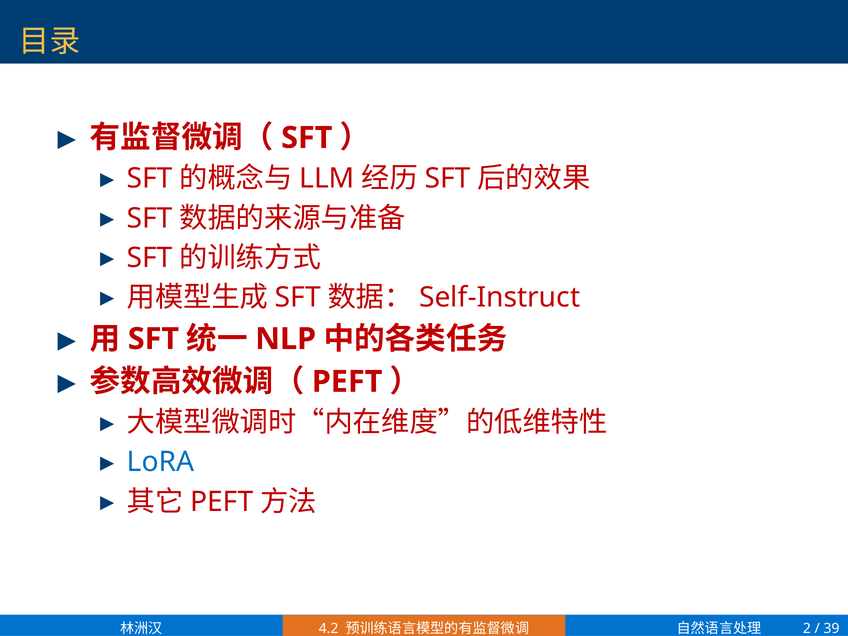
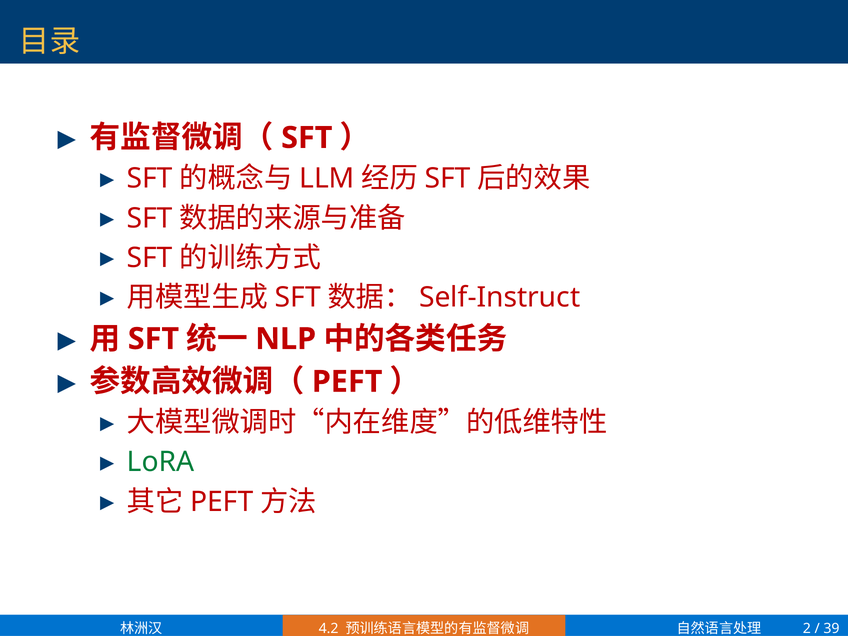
LoRA colour: blue -> green
